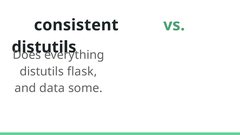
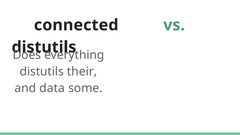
consistent: consistent -> connected
flask: flask -> their
